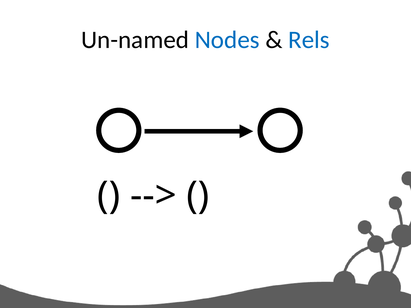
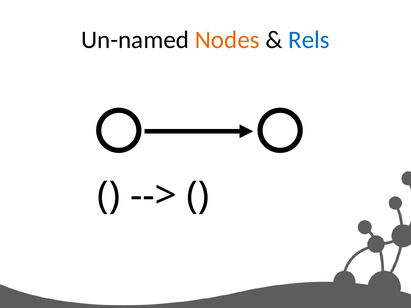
Nodes colour: blue -> orange
